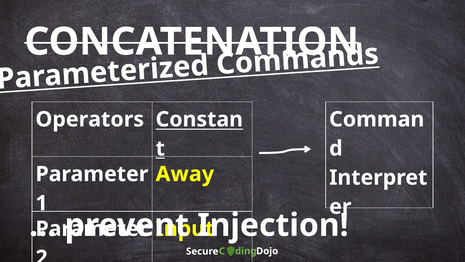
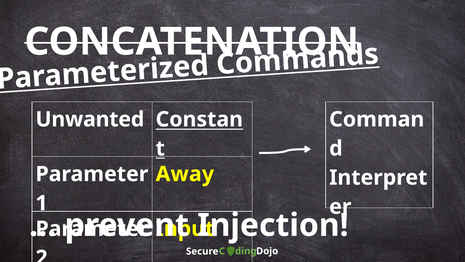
Operators: Operators -> Unwanted
